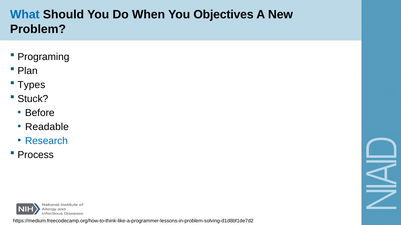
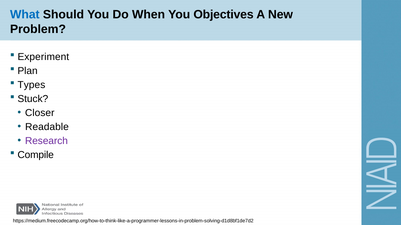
Programing: Programing -> Experiment
Before: Before -> Closer
Research colour: blue -> purple
Process: Process -> Compile
